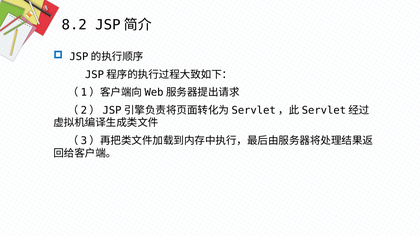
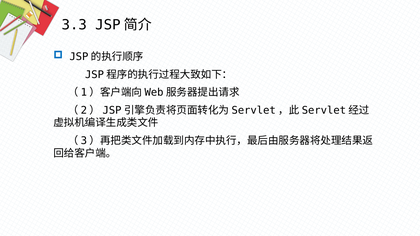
8.2: 8.2 -> 3.3
